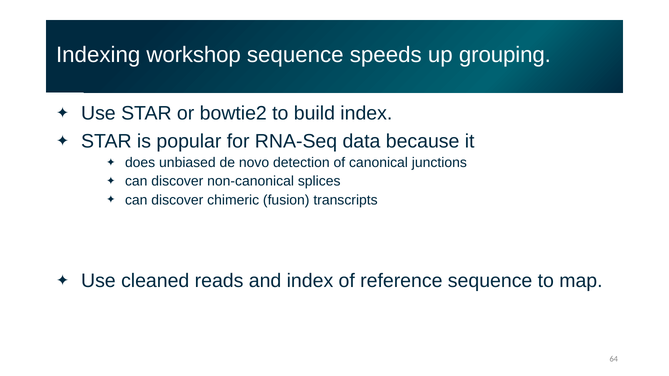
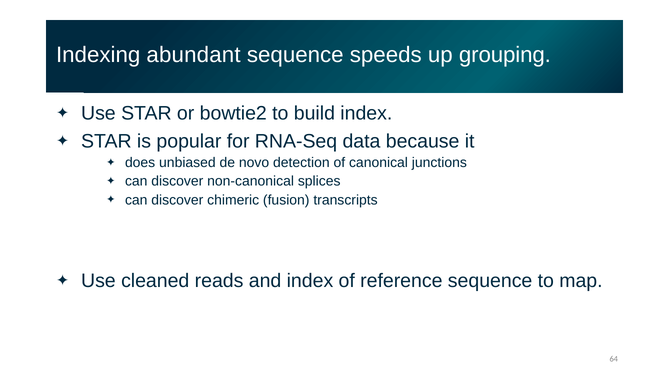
workshop: workshop -> abundant
